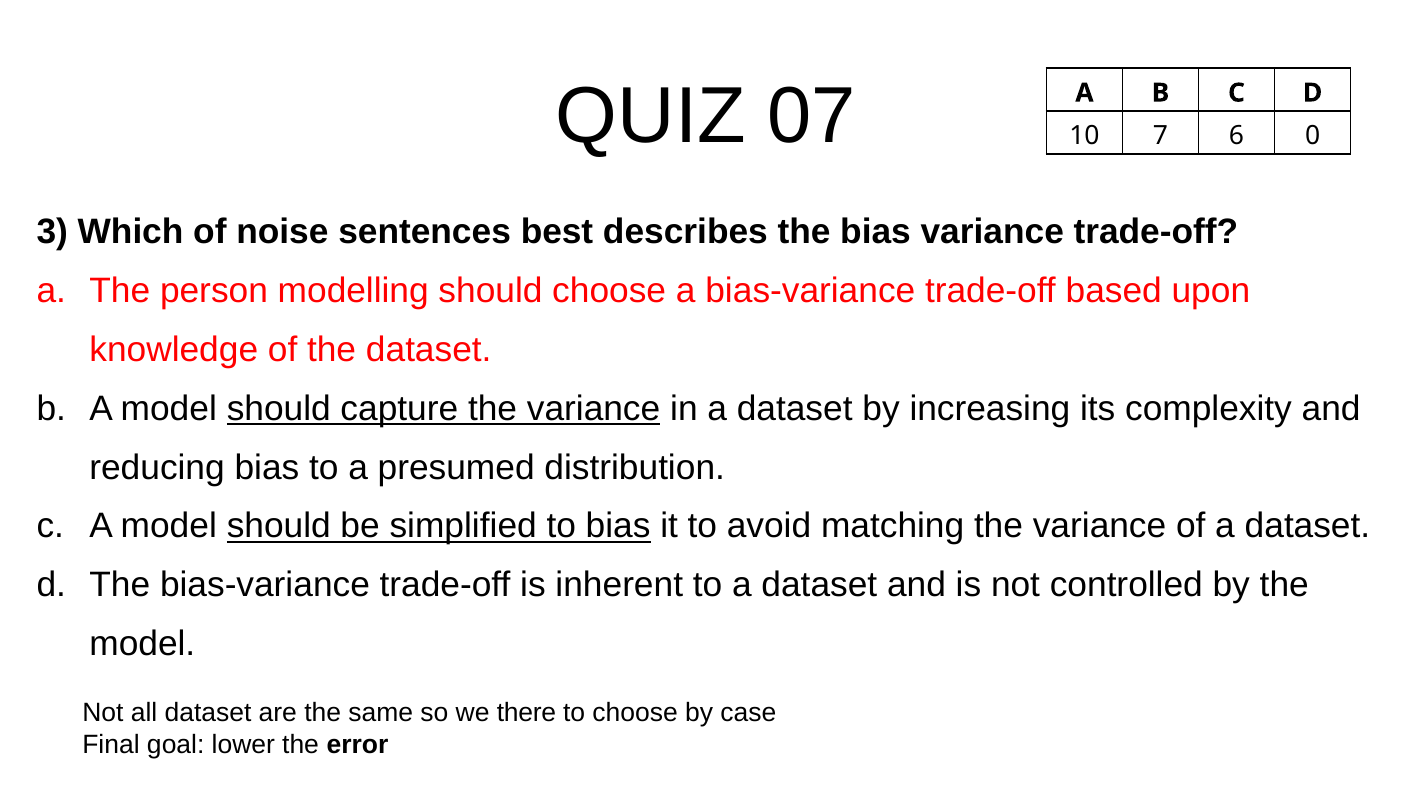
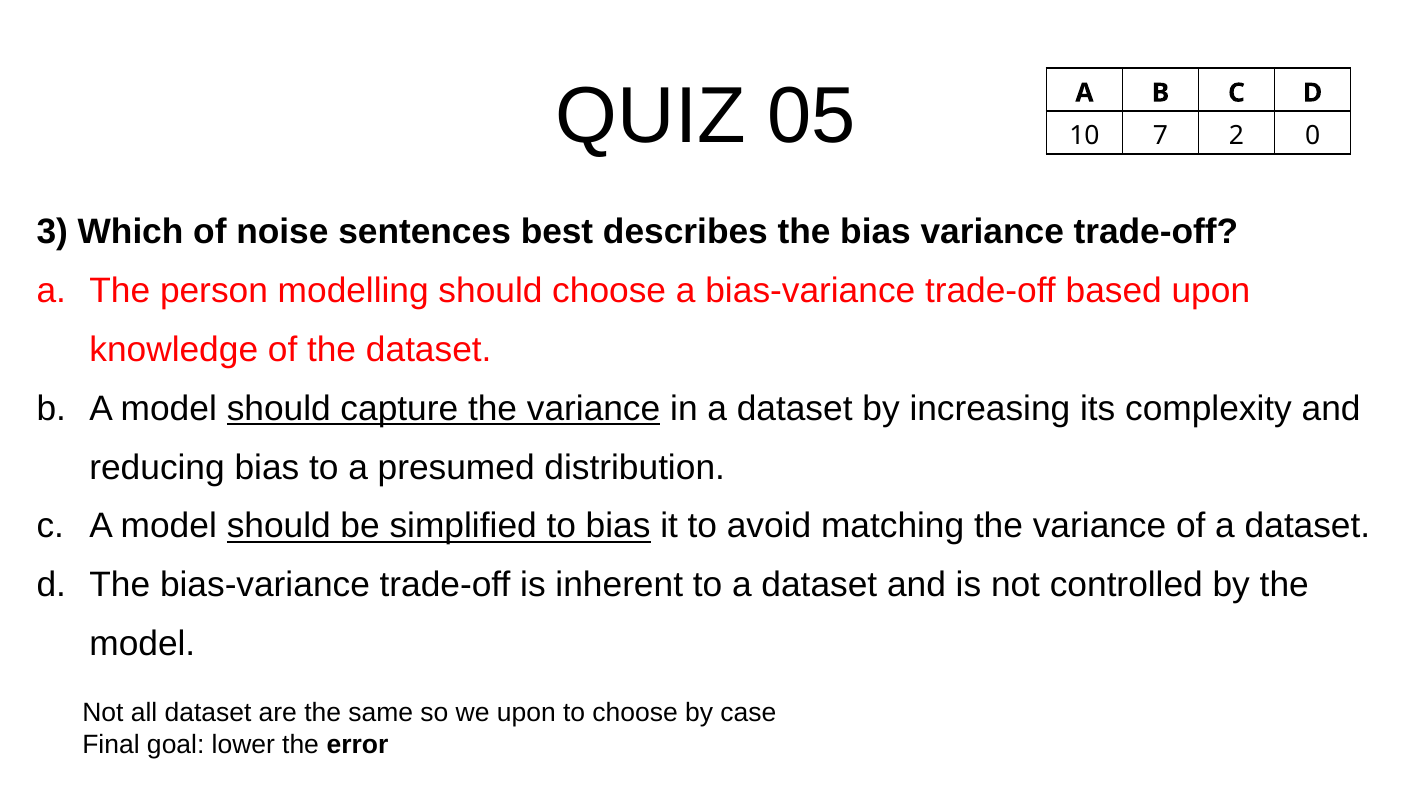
07: 07 -> 05
6: 6 -> 2
we there: there -> upon
